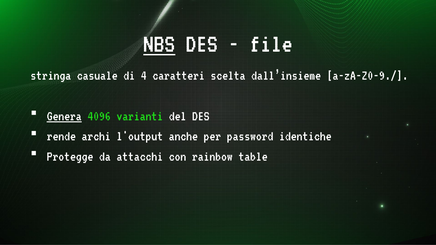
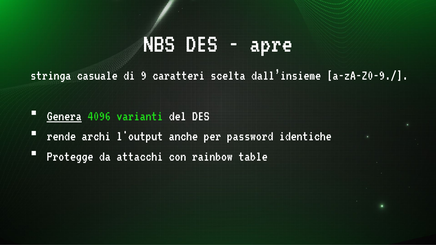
NBS underline: present -> none
file: file -> apre
4: 4 -> 9
